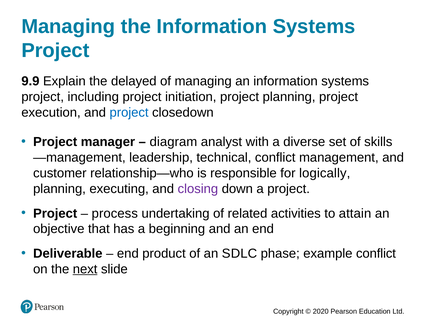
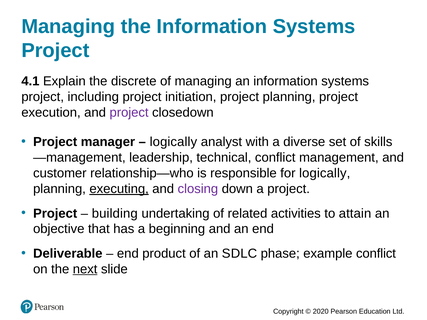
9.9: 9.9 -> 4.1
delayed: delayed -> discrete
project at (129, 113) colour: blue -> purple
diagram at (173, 142): diagram -> logically
executing underline: none -> present
process: process -> building
